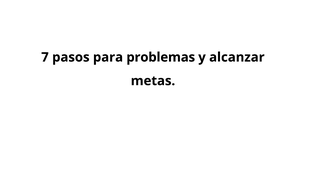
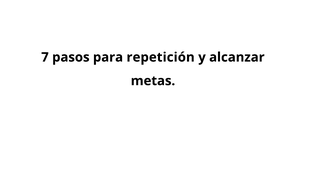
problemas: problemas -> repetición
